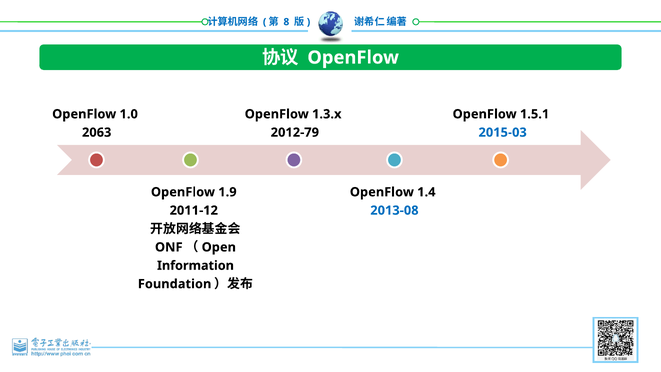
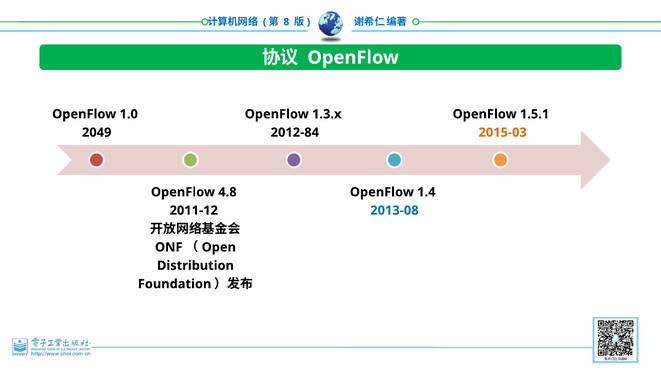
2063: 2063 -> 2049
2012-79: 2012-79 -> 2012-84
2015-03 colour: blue -> orange
1.9: 1.9 -> 4.8
Information: Information -> Distribution
